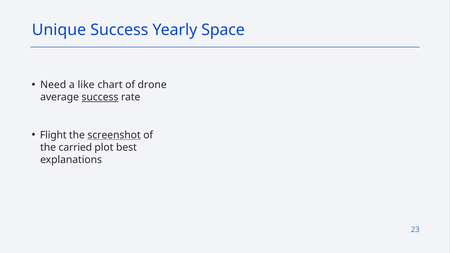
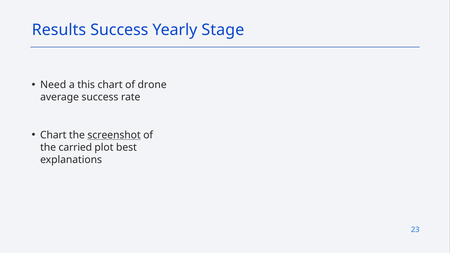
Unique: Unique -> Results
Space: Space -> Stage
like: like -> this
success at (100, 97) underline: present -> none
Flight at (53, 135): Flight -> Chart
